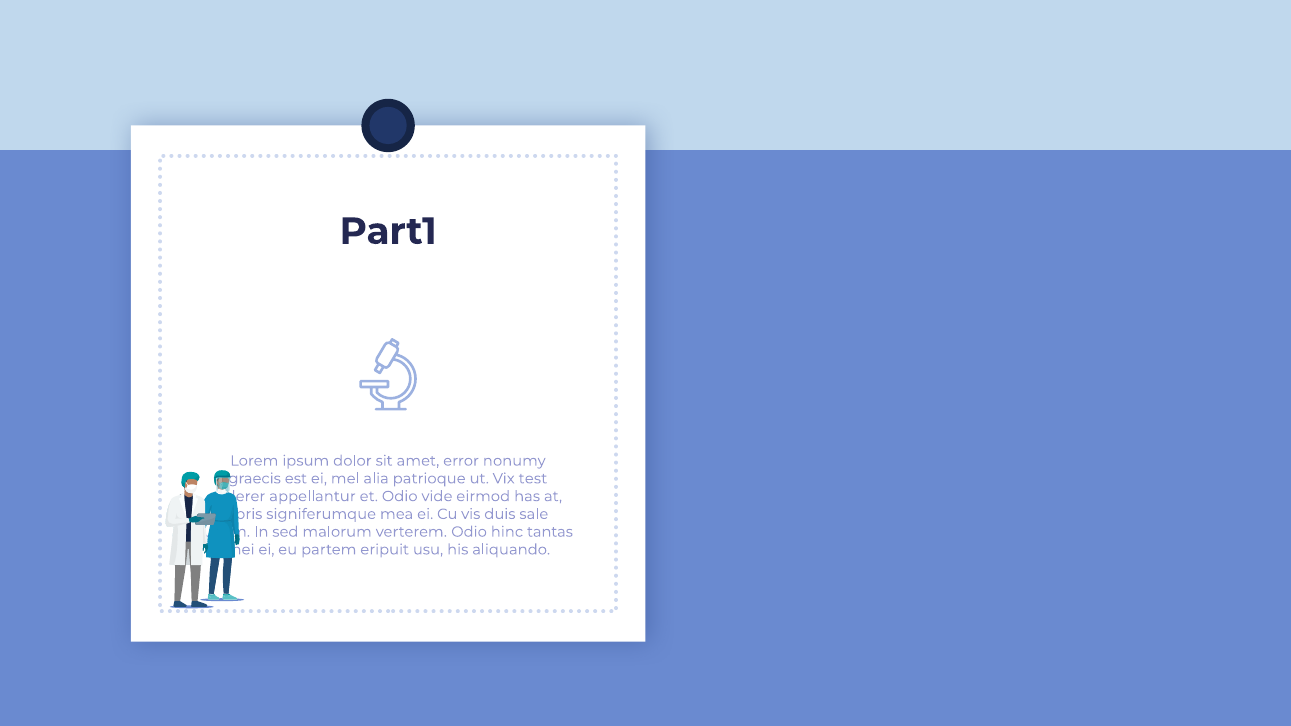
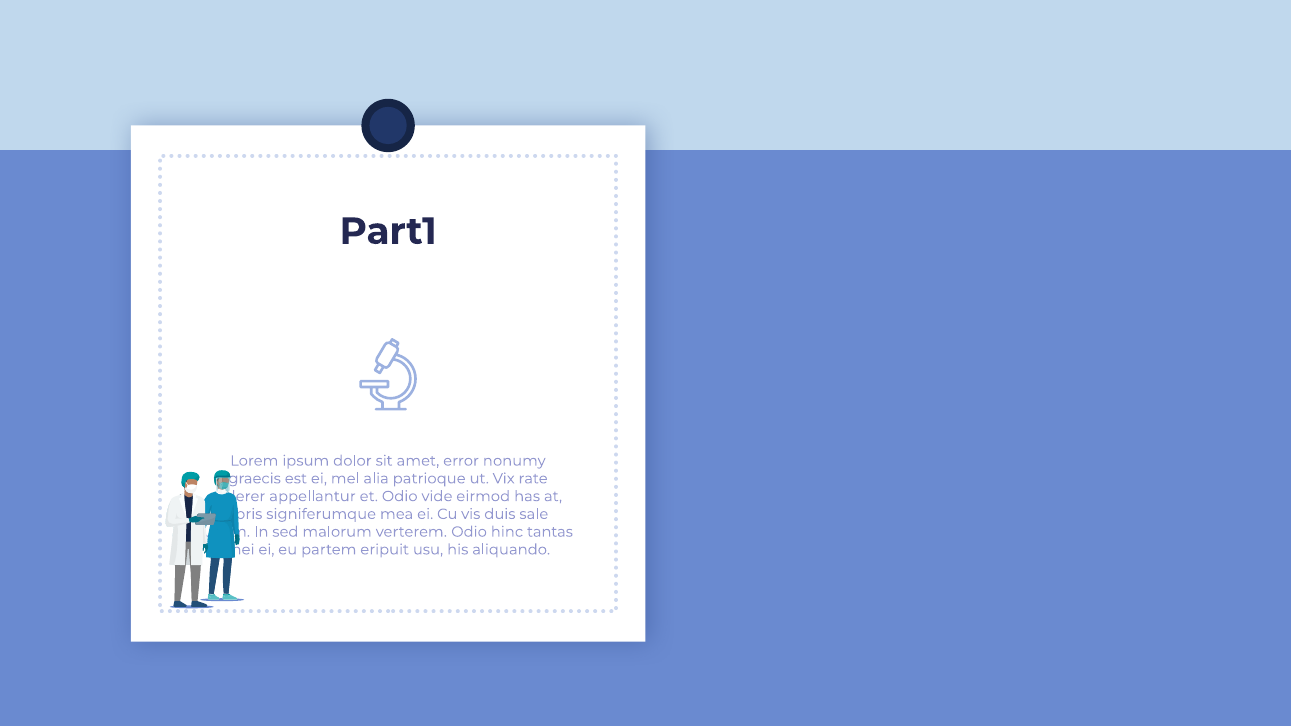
test: test -> rate
